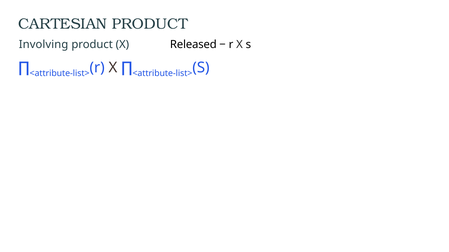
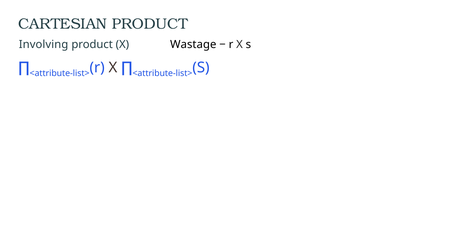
Released: Released -> Wastage
